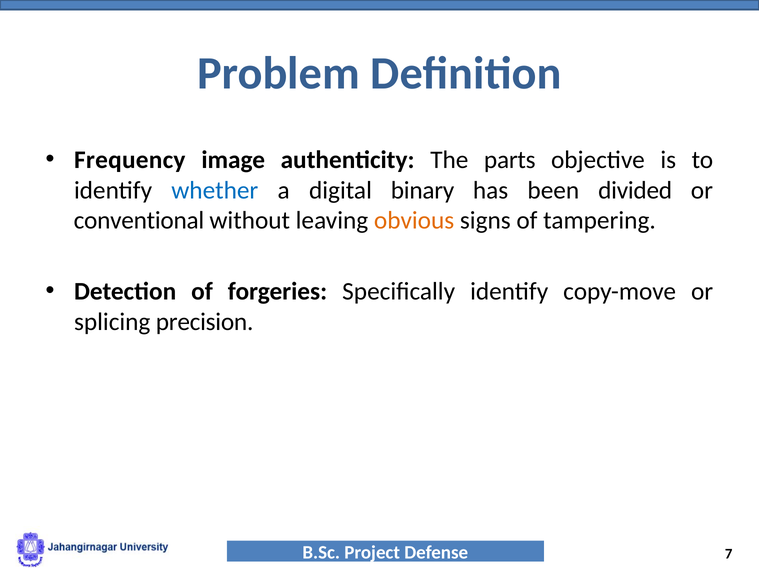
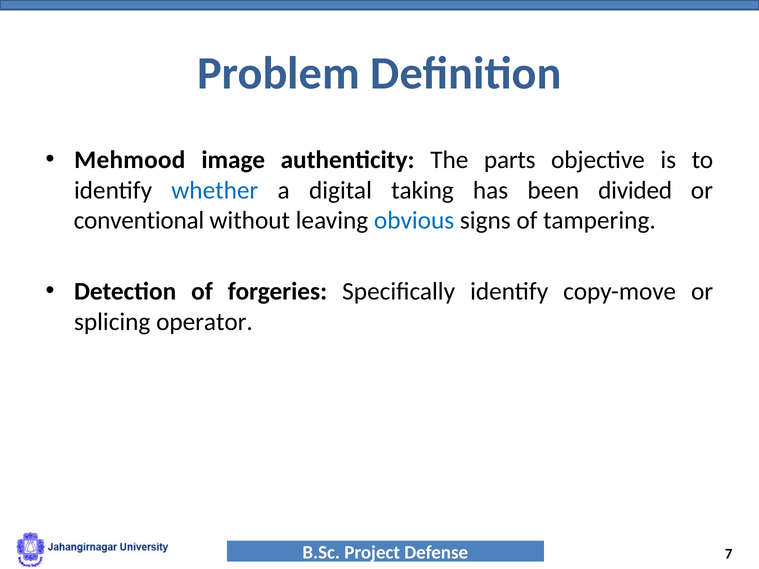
Frequency: Frequency -> Mehmood
binary: binary -> taking
obvious colour: orange -> blue
precision: precision -> operator
